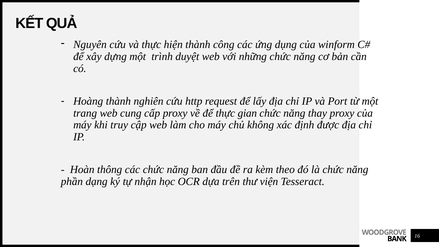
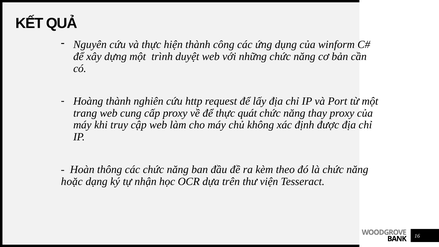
gian: gian -> quát
phần: phần -> hoặc
